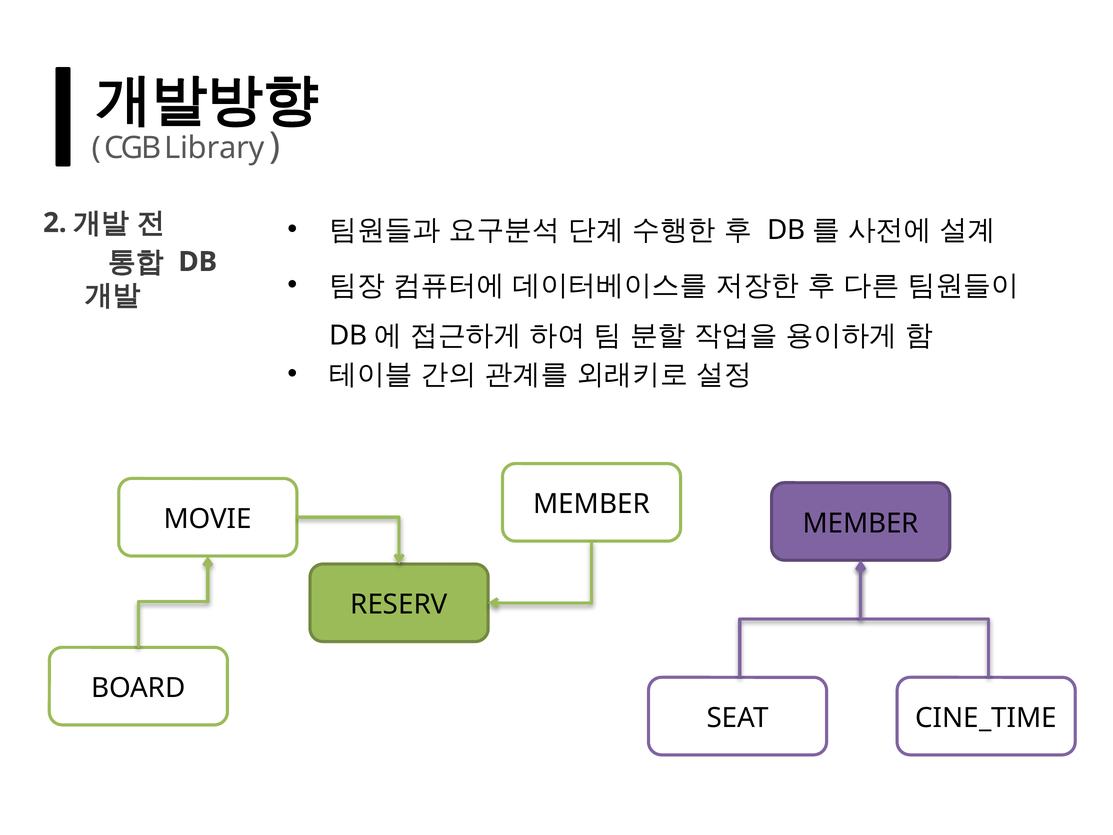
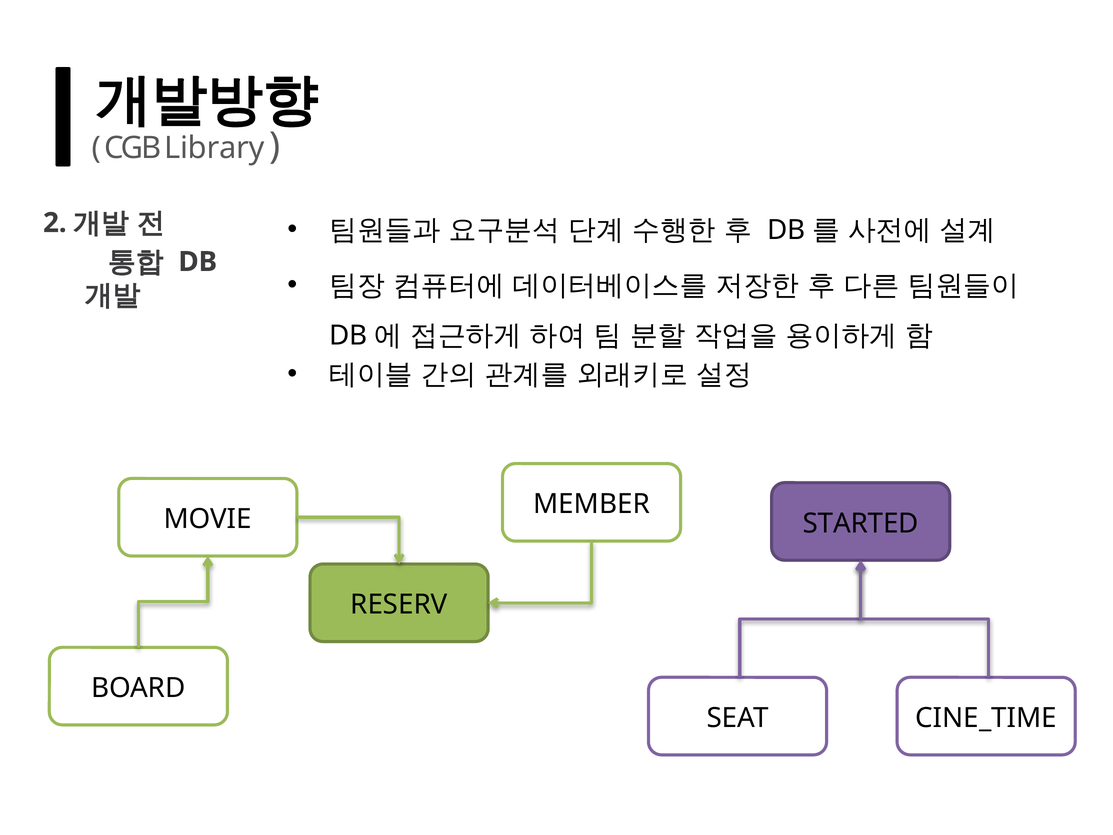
MEMBER at (861, 523): MEMBER -> STARTED
